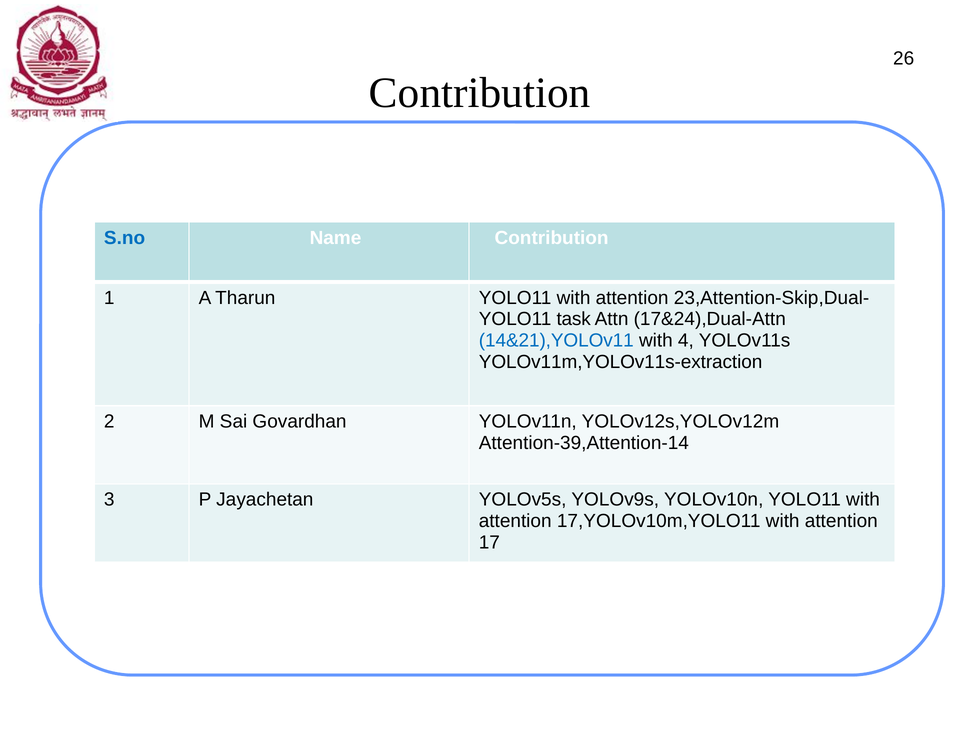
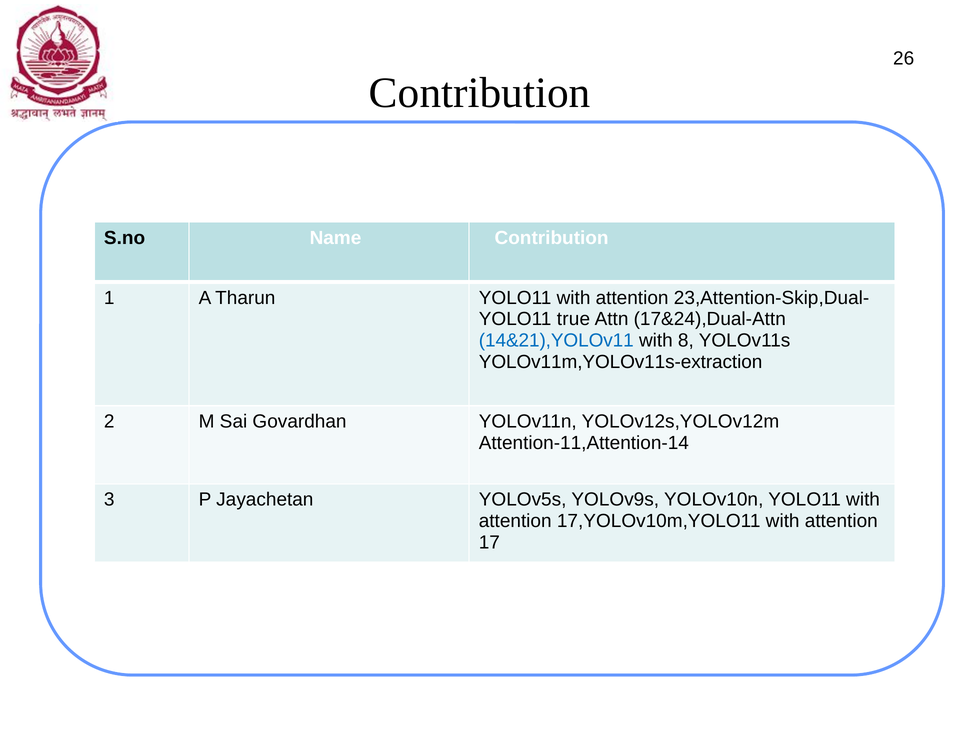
S.no colour: blue -> black
task: task -> true
4: 4 -> 8
Attention-39,Attention-14: Attention-39,Attention-14 -> Attention-11,Attention-14
